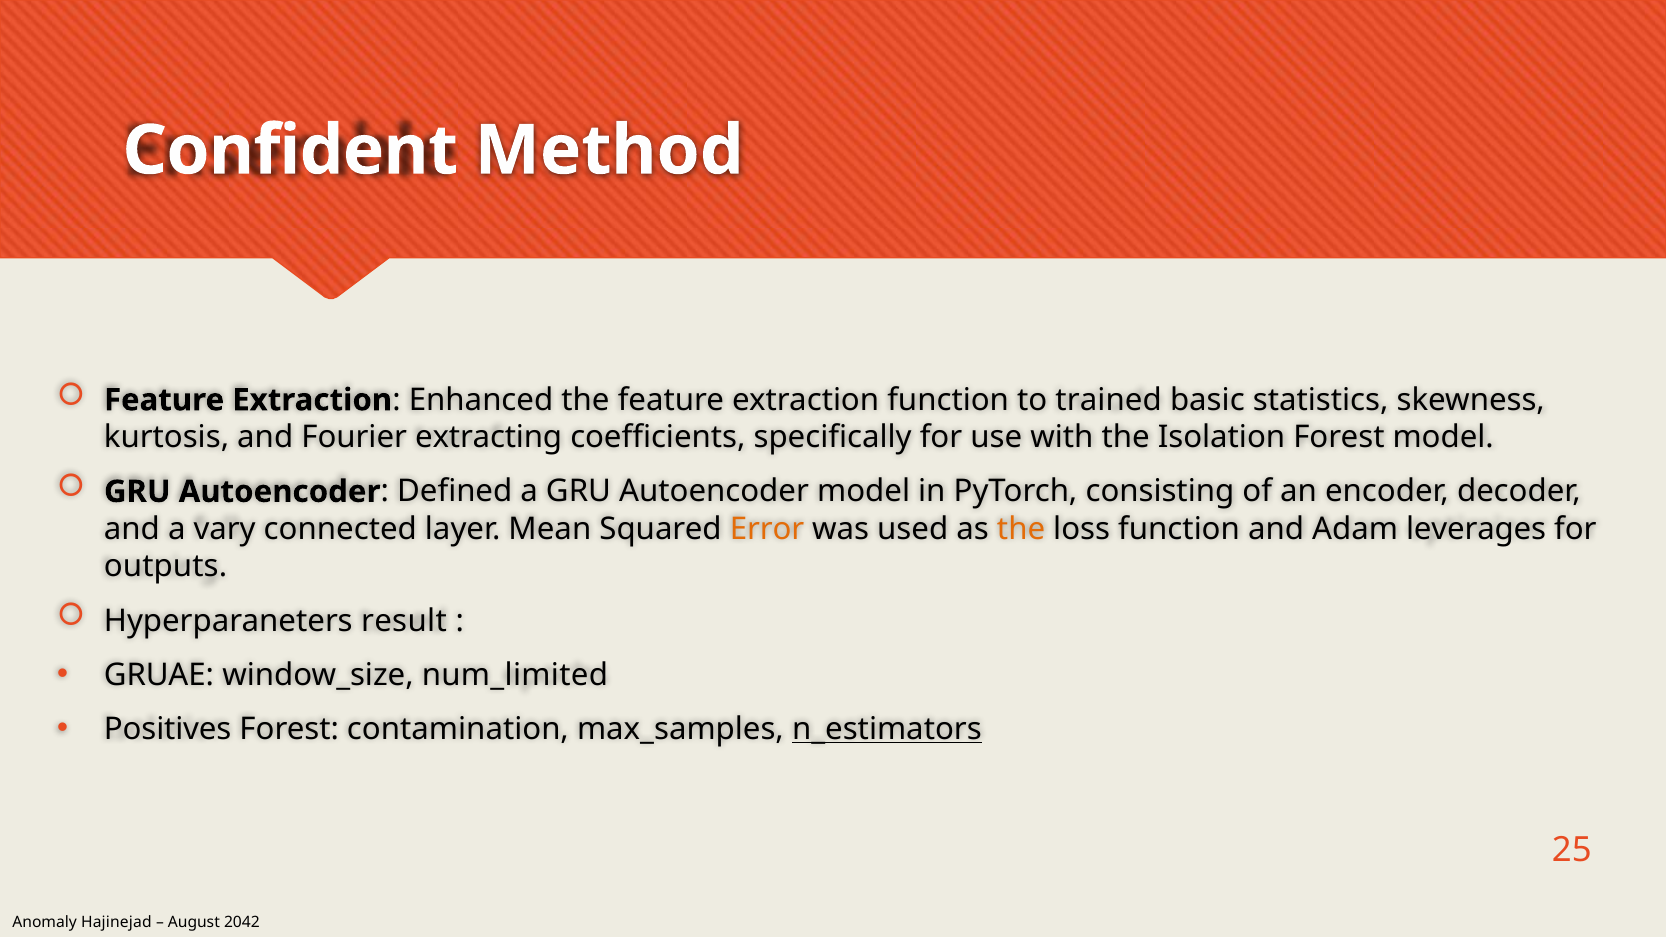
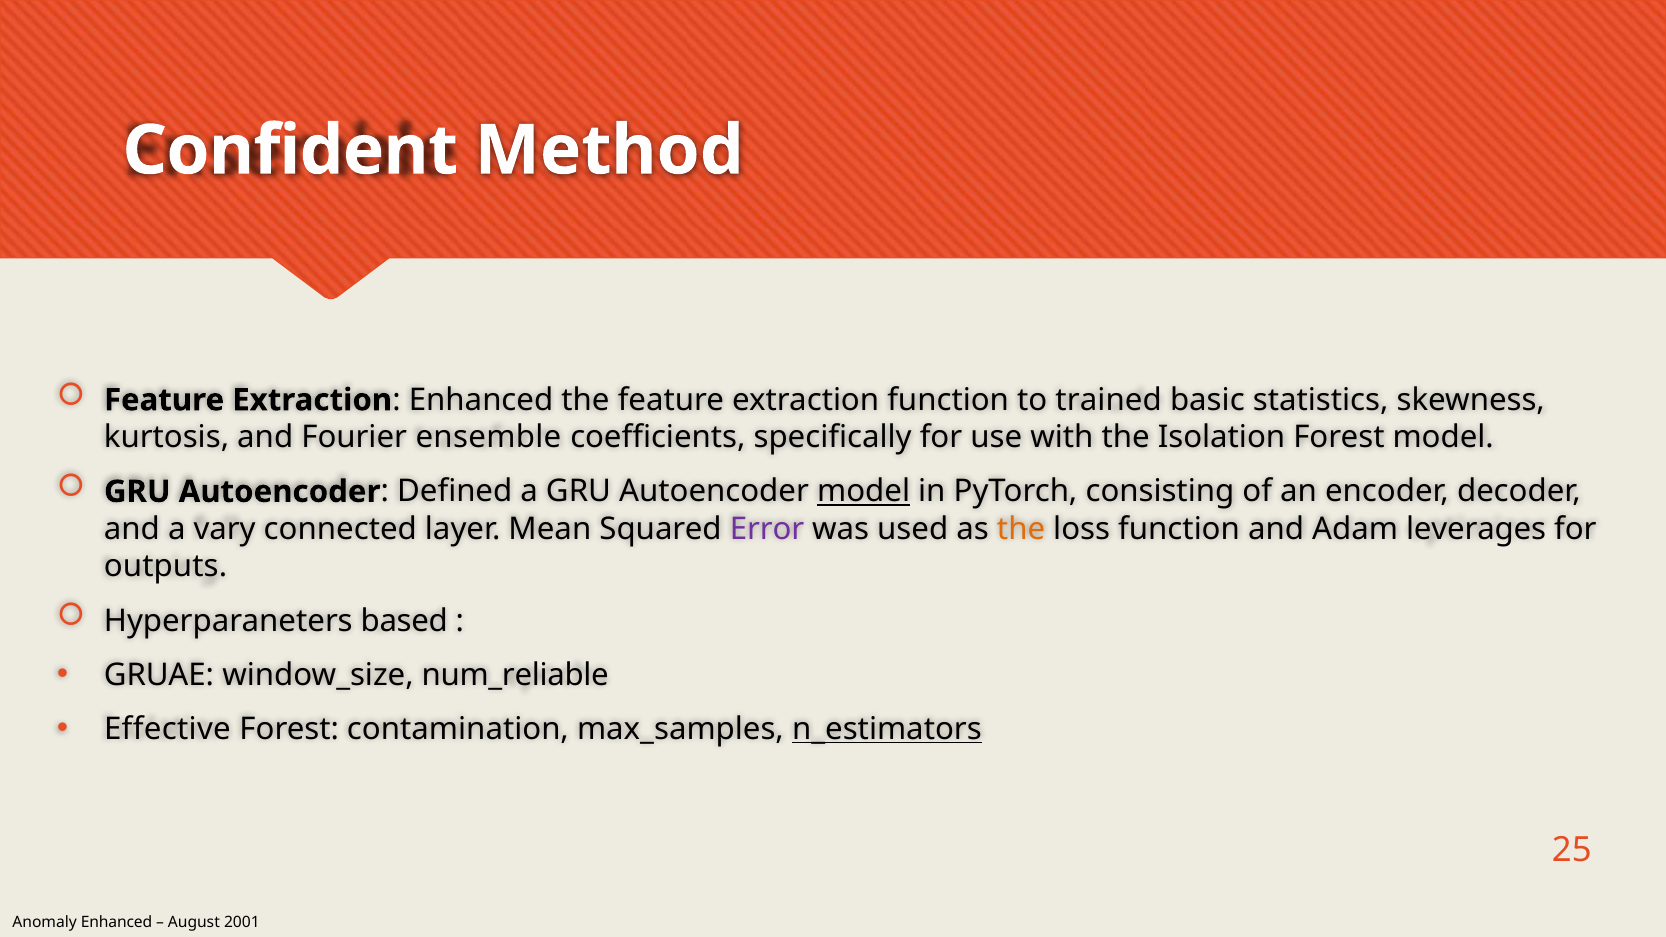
extracting: extracting -> ensemble
model at (864, 492) underline: none -> present
Error colour: orange -> purple
result: result -> based
num_limited: num_limited -> num_reliable
Positives: Positives -> Effective
Anomaly Hajinejad: Hajinejad -> Enhanced
2042: 2042 -> 2001
